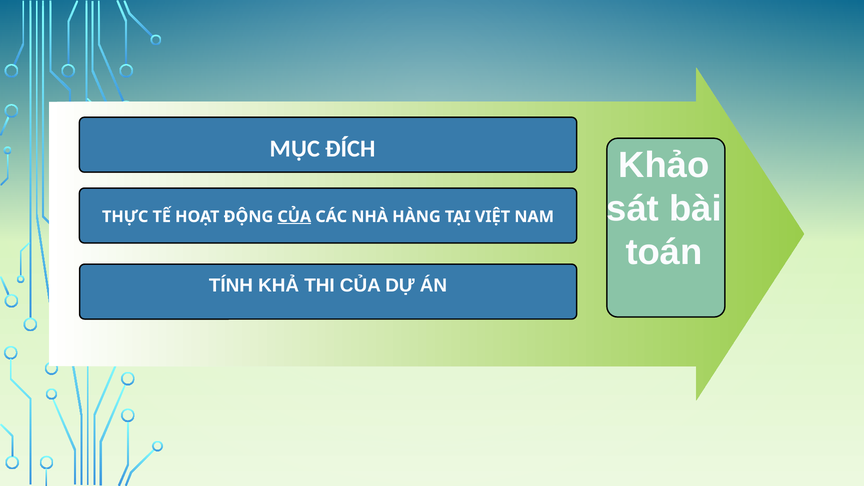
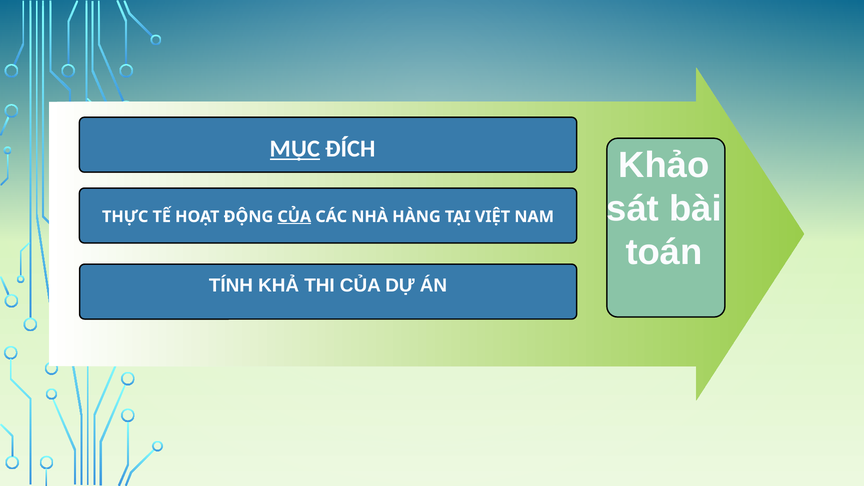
MỤC underline: none -> present
